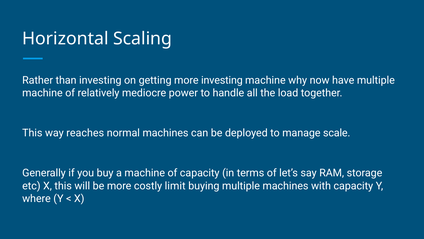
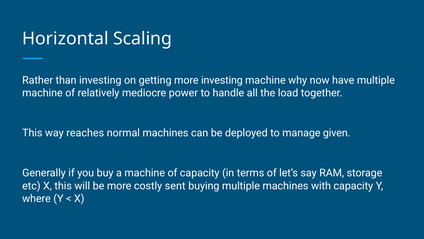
scale: scale -> given
limit: limit -> sent
